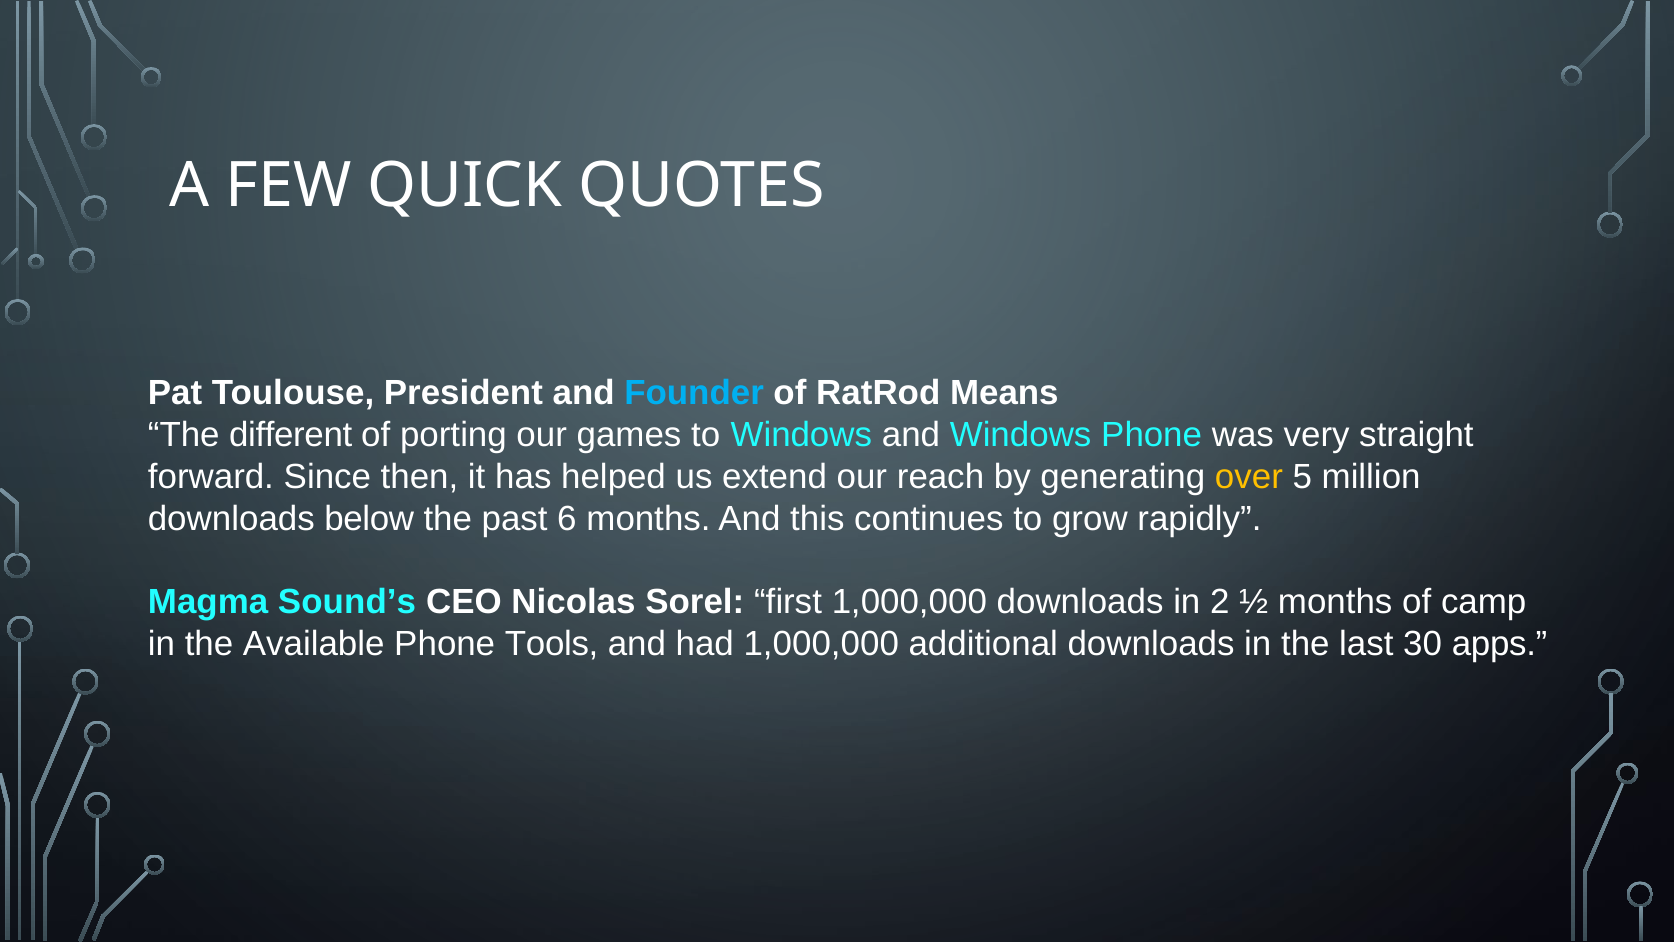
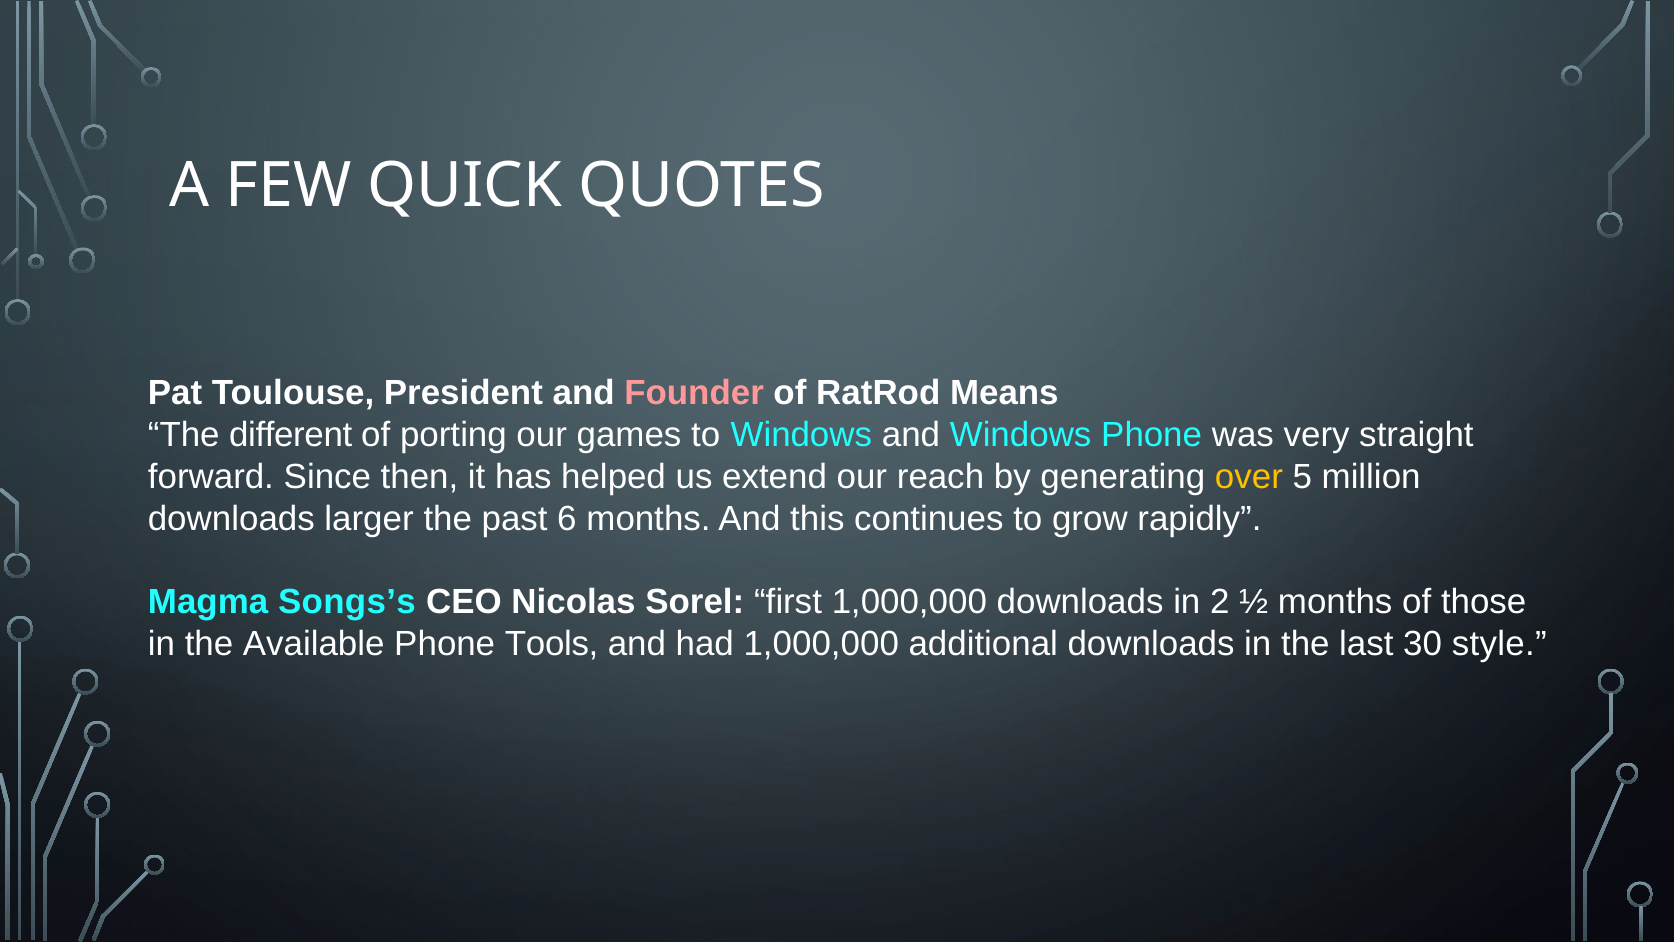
Founder colour: light blue -> pink
below: below -> larger
Sound’s: Sound’s -> Songs’s
camp: camp -> those
apps: apps -> style
